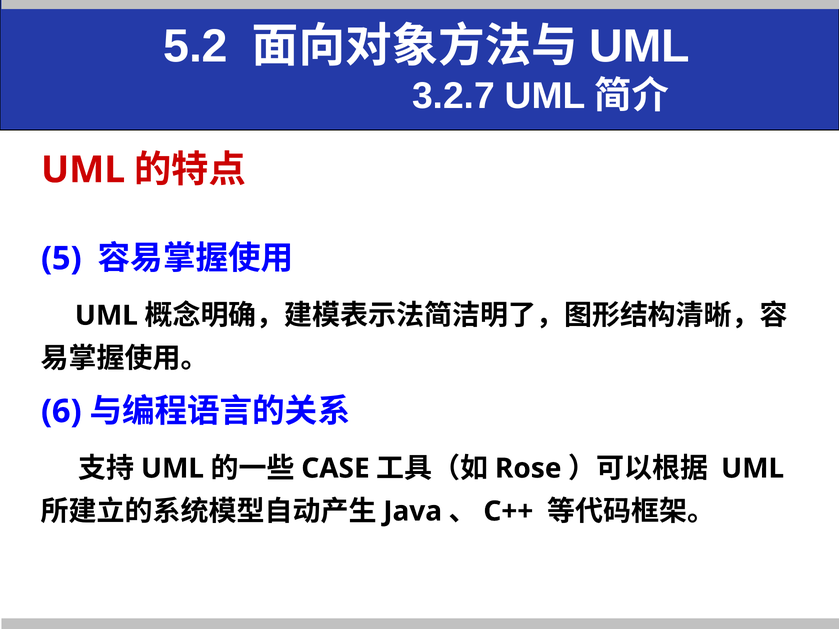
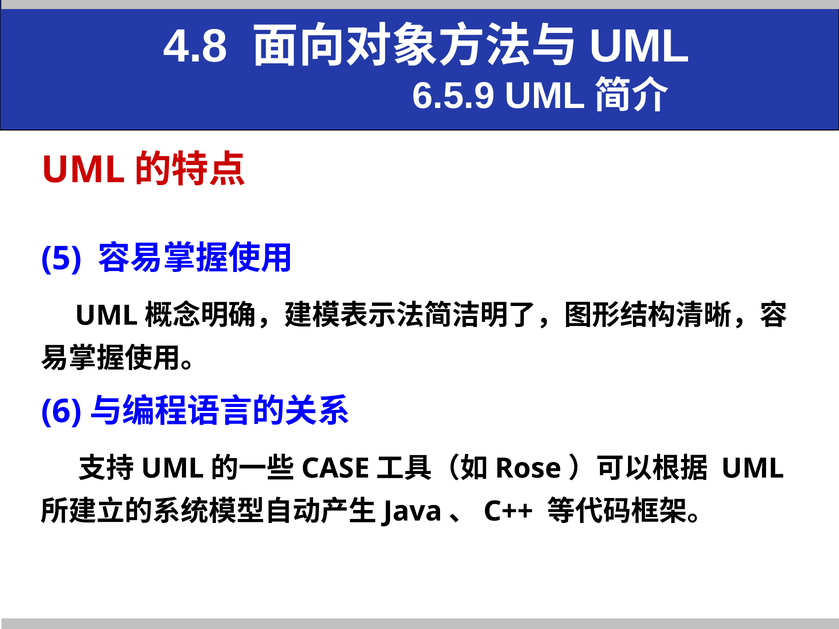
5.2: 5.2 -> 4.8
3.2.7: 3.2.7 -> 6.5.9
